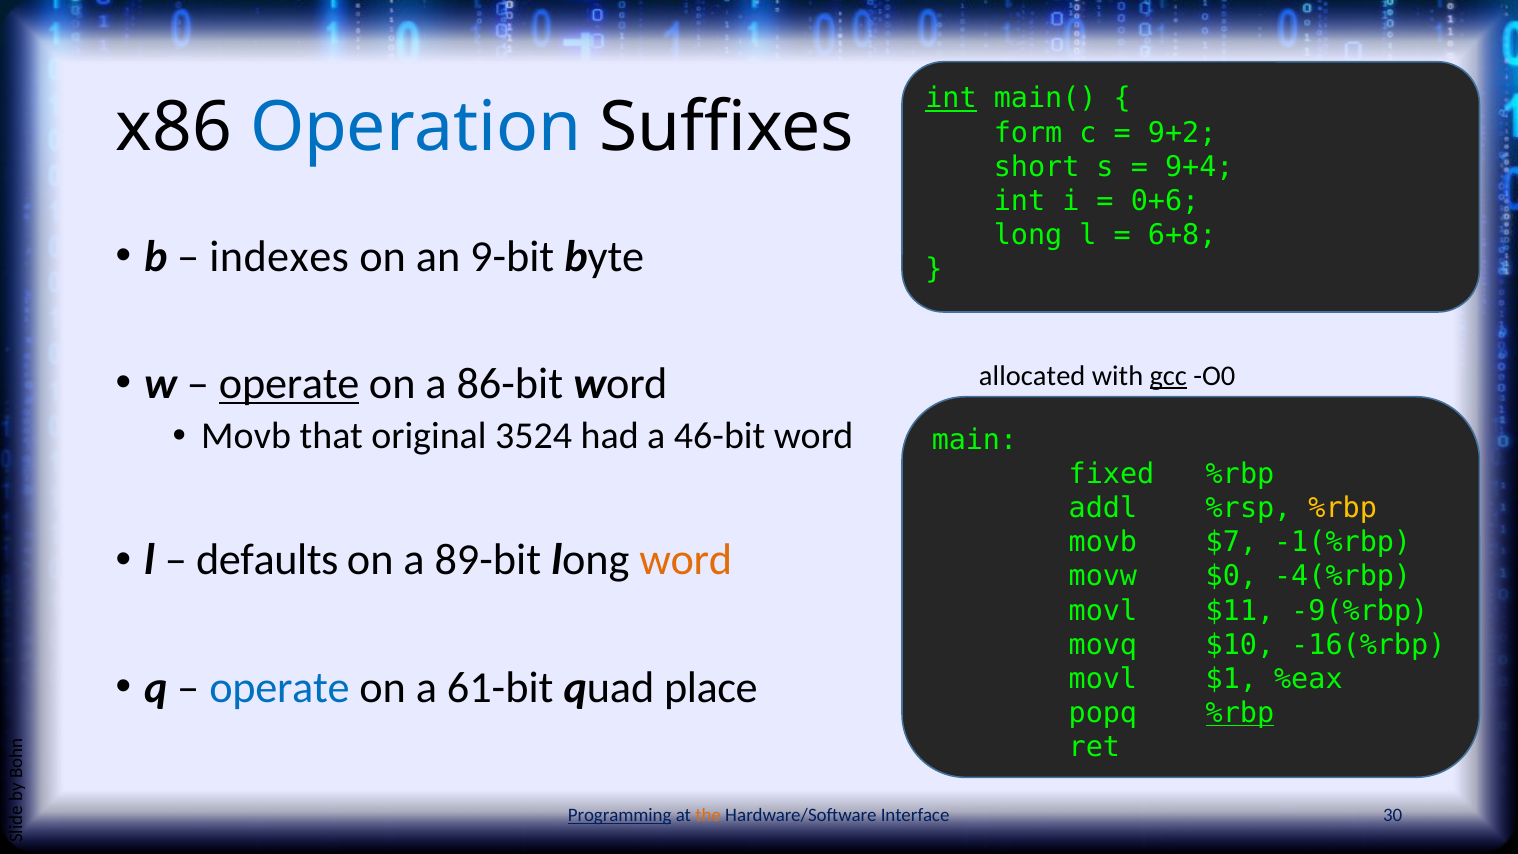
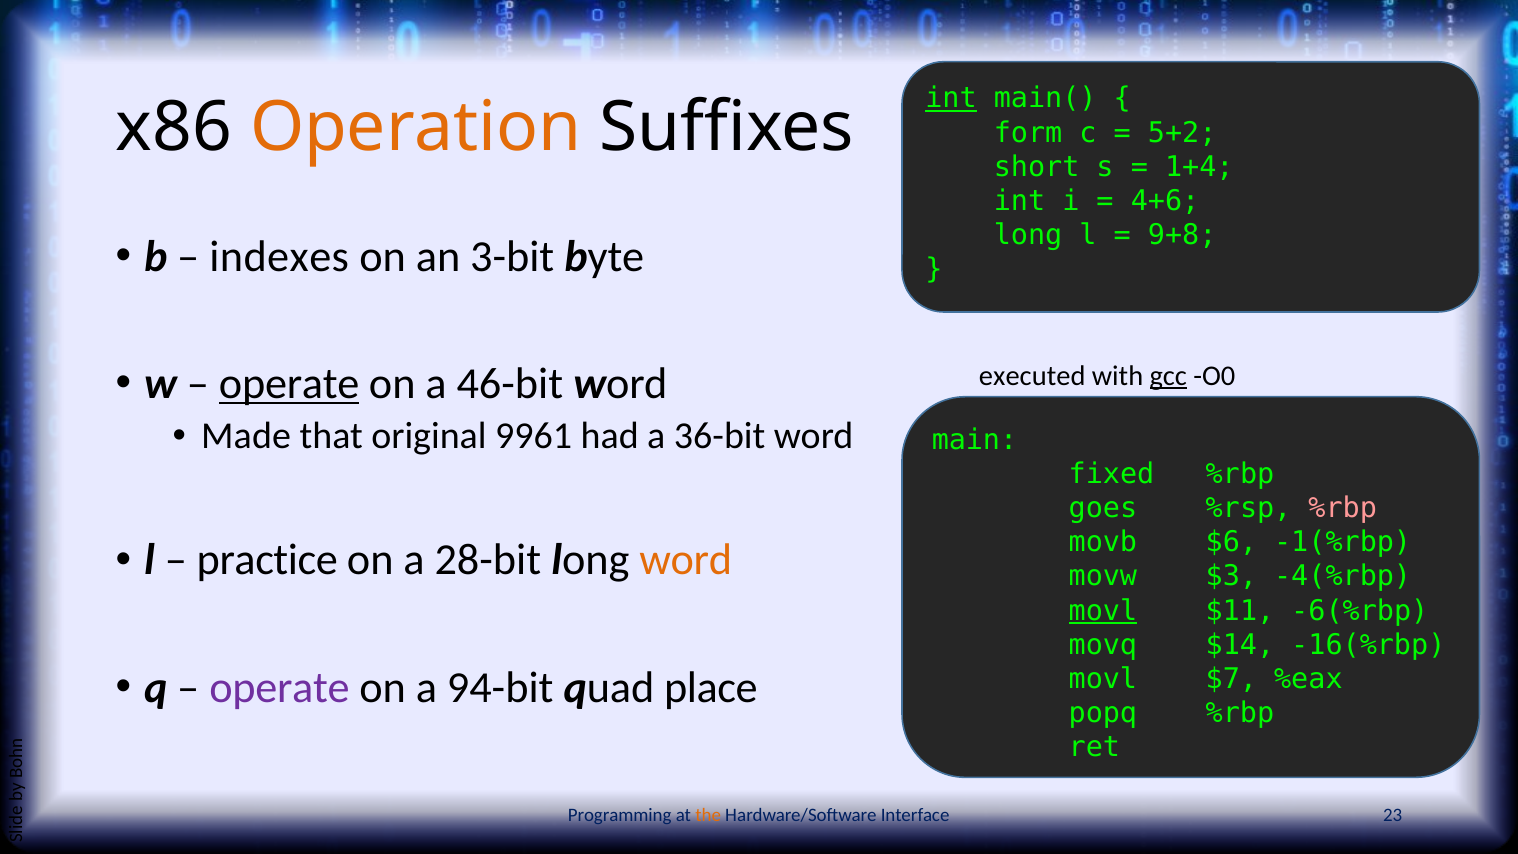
Operation colour: blue -> orange
9+2: 9+2 -> 5+2
9+4: 9+4 -> 1+4
0+6: 0+6 -> 4+6
6+8: 6+8 -> 9+8
9-bit: 9-bit -> 3-bit
86-bit: 86-bit -> 46-bit
allocated: allocated -> executed
Movb at (246, 436): Movb -> Made
3524: 3524 -> 9961
46-bit: 46-bit -> 36-bit
addl: addl -> goes
%rbp at (1343, 508) colour: yellow -> pink
$7: $7 -> $6
defaults: defaults -> practice
89-bit: 89-bit -> 28-bit
$0: $0 -> $3
movl at (1103, 611) underline: none -> present
-9(%rbp: -9(%rbp -> -6(%rbp
$10: $10 -> $14
operate at (279, 687) colour: blue -> purple
61-bit: 61-bit -> 94-bit
$1: $1 -> $7
%rbp at (1240, 713) underline: present -> none
Programming underline: present -> none
30: 30 -> 23
